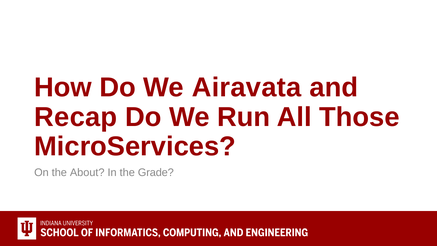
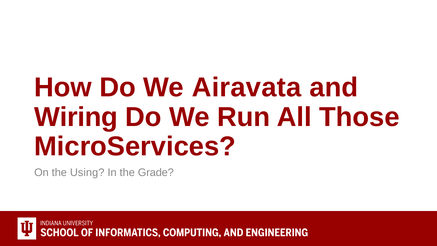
Recap: Recap -> Wiring
About: About -> Using
